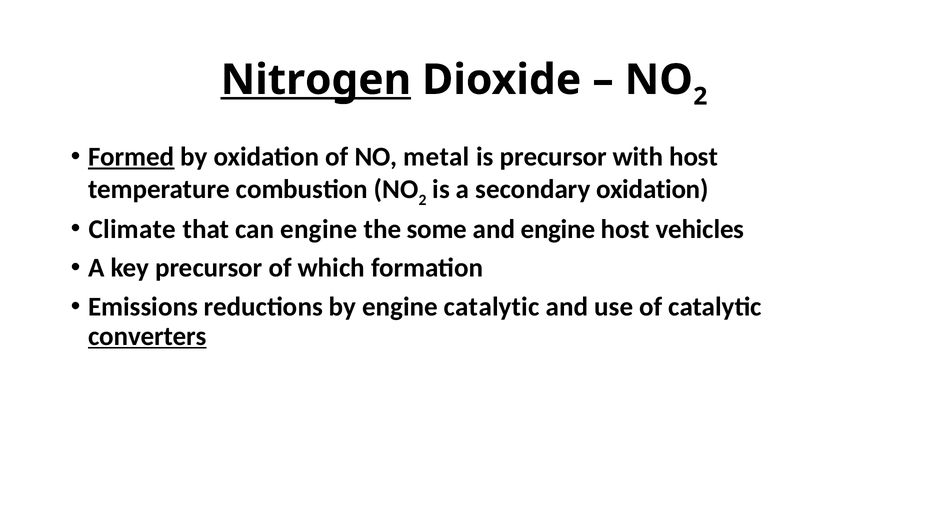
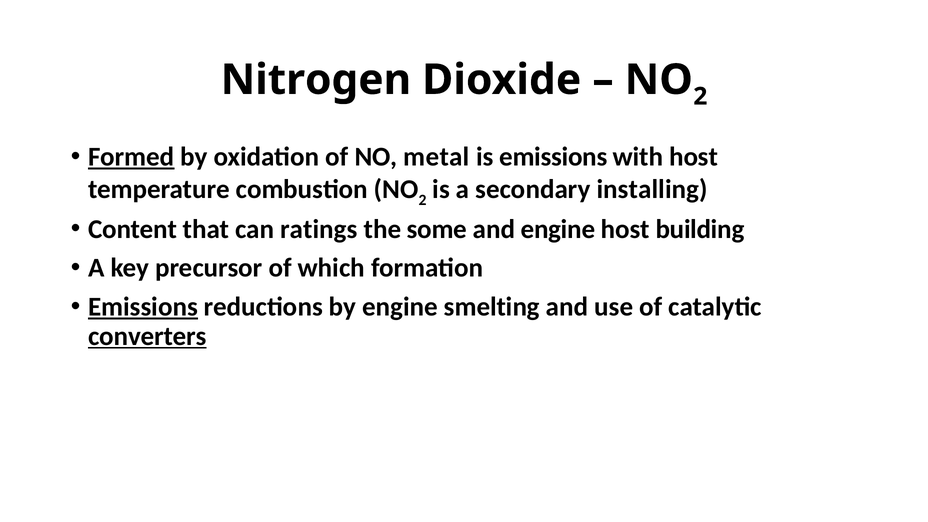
Nitrogen underline: present -> none
is precursor: precursor -> emissions
secondary oxidation: oxidation -> installing
Climate: Climate -> Content
can engine: engine -> ratings
vehicles: vehicles -> building
Emissions at (143, 307) underline: none -> present
engine catalytic: catalytic -> smelting
